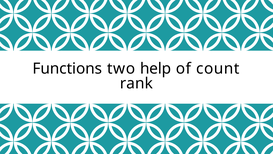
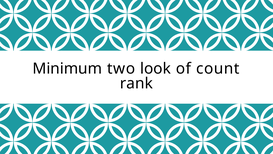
Functions: Functions -> Minimum
help: help -> look
